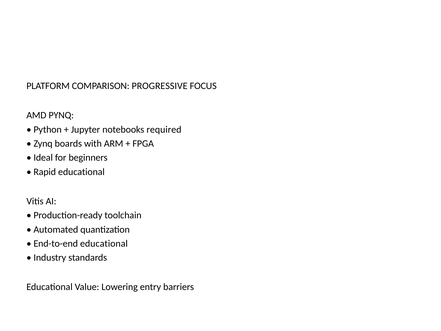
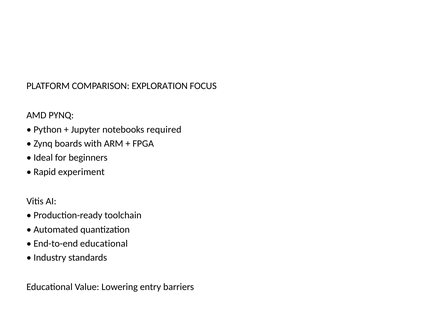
PROGRESSIVE: PROGRESSIVE -> EXPLORATION
Rapid educational: educational -> experiment
